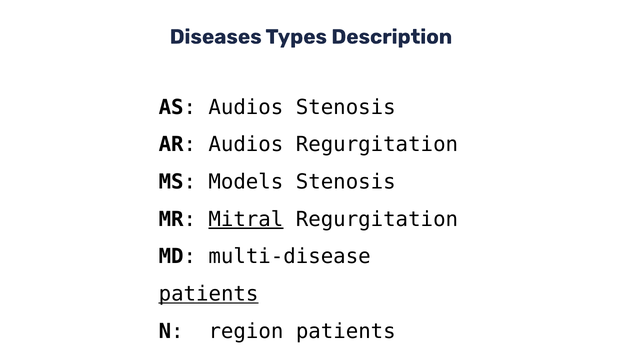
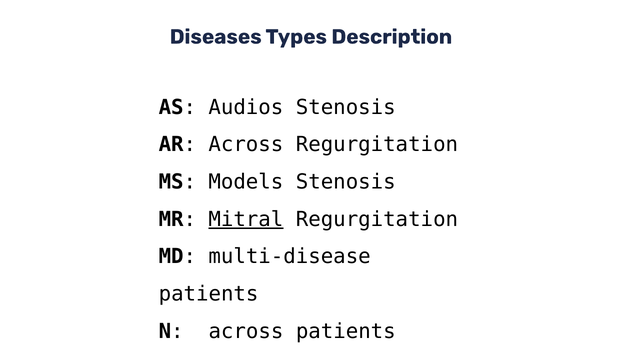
AR Audios: Audios -> Across
patients at (209, 294) underline: present -> none
N region: region -> across
